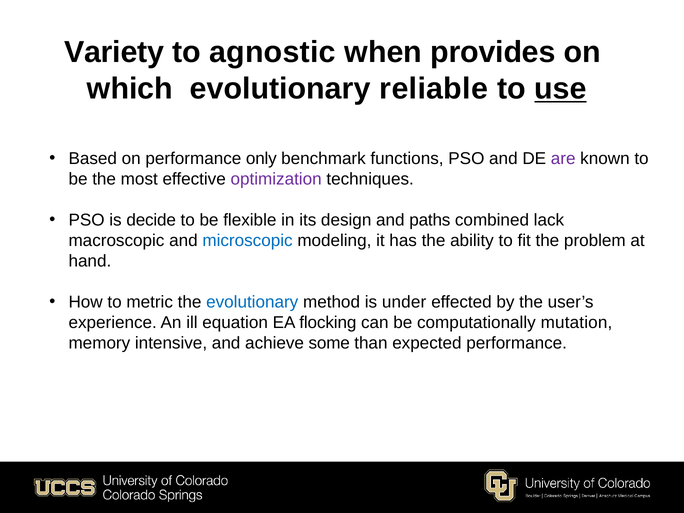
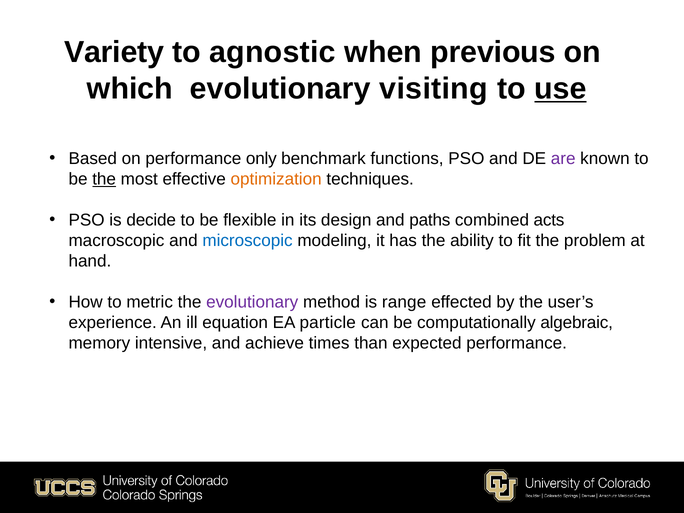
provides: provides -> previous
reliable: reliable -> visiting
the at (104, 179) underline: none -> present
optimization colour: purple -> orange
lack: lack -> acts
evolutionary at (252, 302) colour: blue -> purple
under: under -> range
flocking: flocking -> particle
mutation: mutation -> algebraic
some: some -> times
